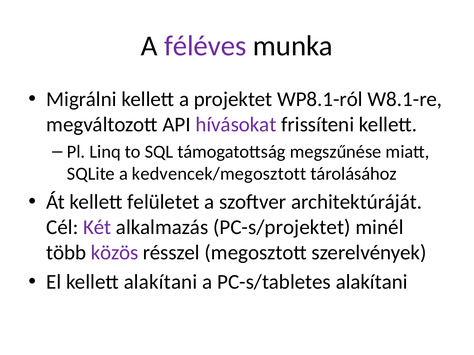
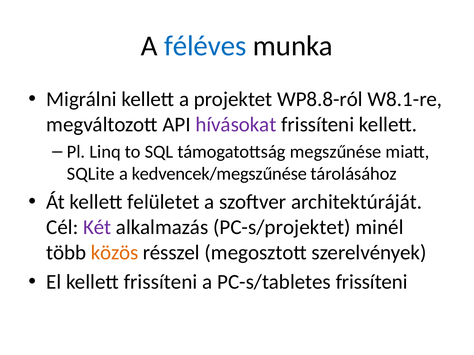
féléves colour: purple -> blue
WP8.1-ról: WP8.1-ról -> WP8.8-ról
kedvencek/megosztott: kedvencek/megosztott -> kedvencek/megszűnése
közös colour: purple -> orange
kellett alakítani: alakítani -> frissíteni
PC-s/tabletes alakítani: alakítani -> frissíteni
